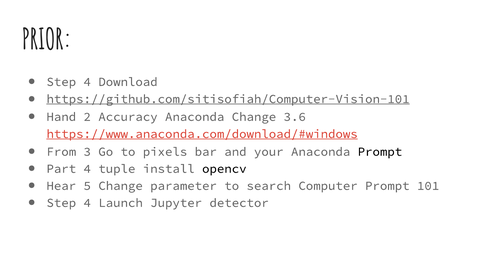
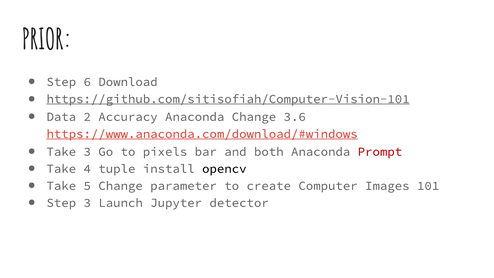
4 at (87, 82): 4 -> 6
Hand: Hand -> Data
From at (61, 152): From -> Take
your: your -> both
Prompt at (380, 152) colour: black -> red
Part at (61, 169): Part -> Take
Hear at (61, 186): Hear -> Take
search: search -> create
Computer Prompt: Prompt -> Images
4 at (87, 203): 4 -> 3
